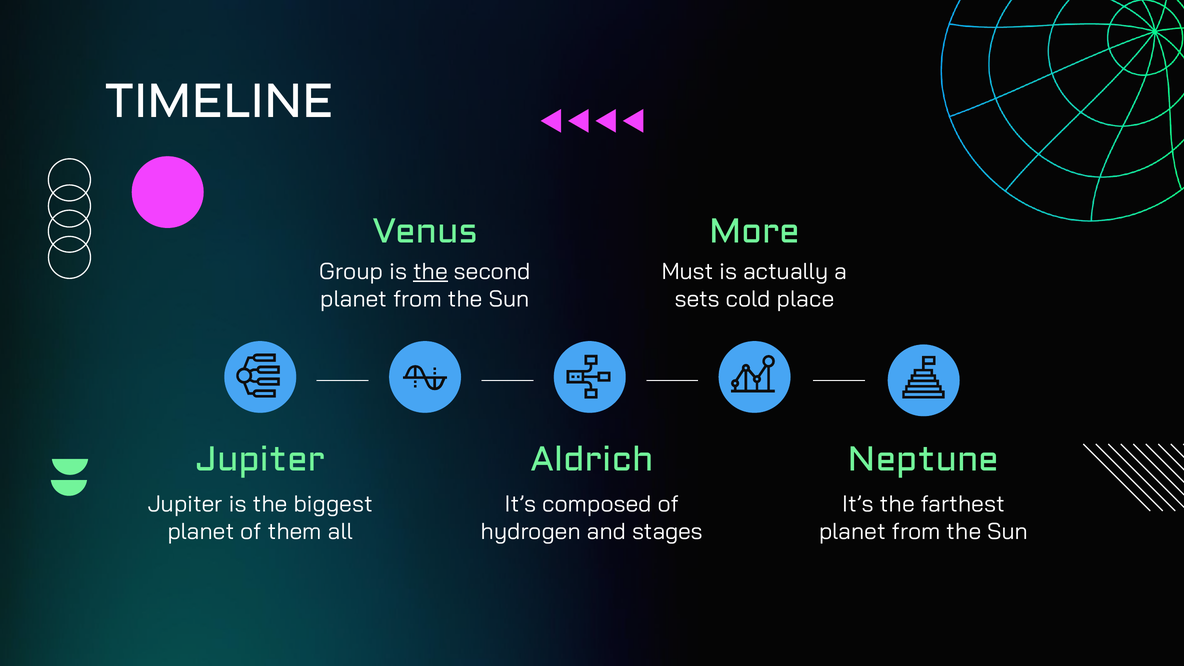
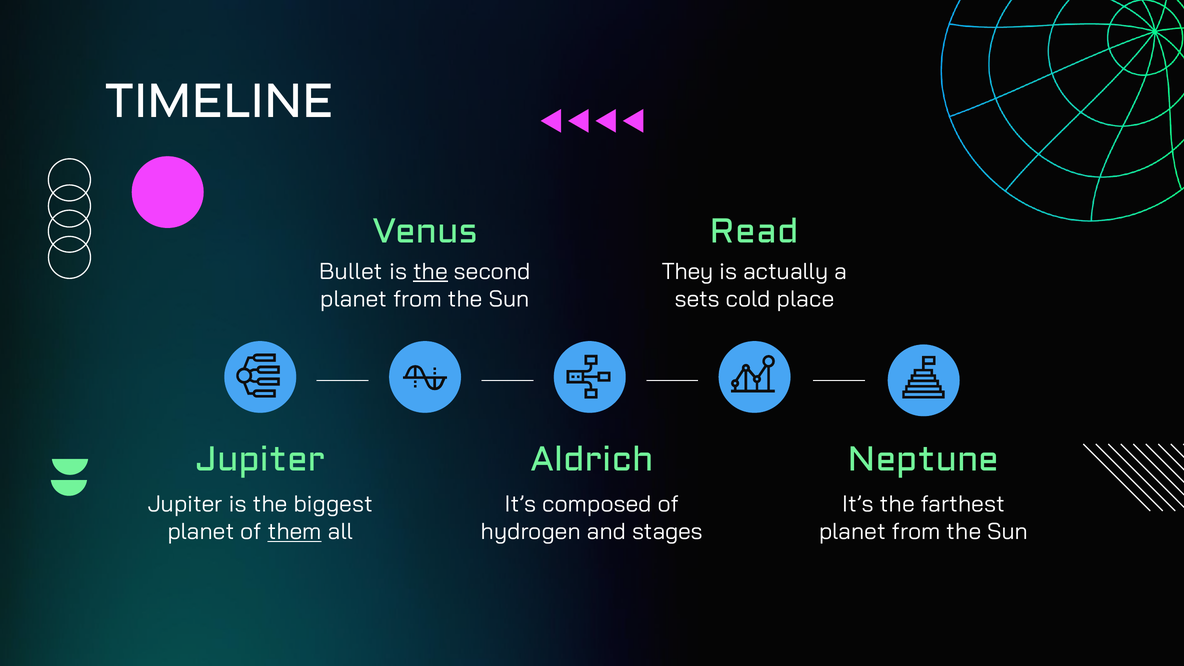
More: More -> Read
Group: Group -> Bullet
Must: Must -> They
them underline: none -> present
